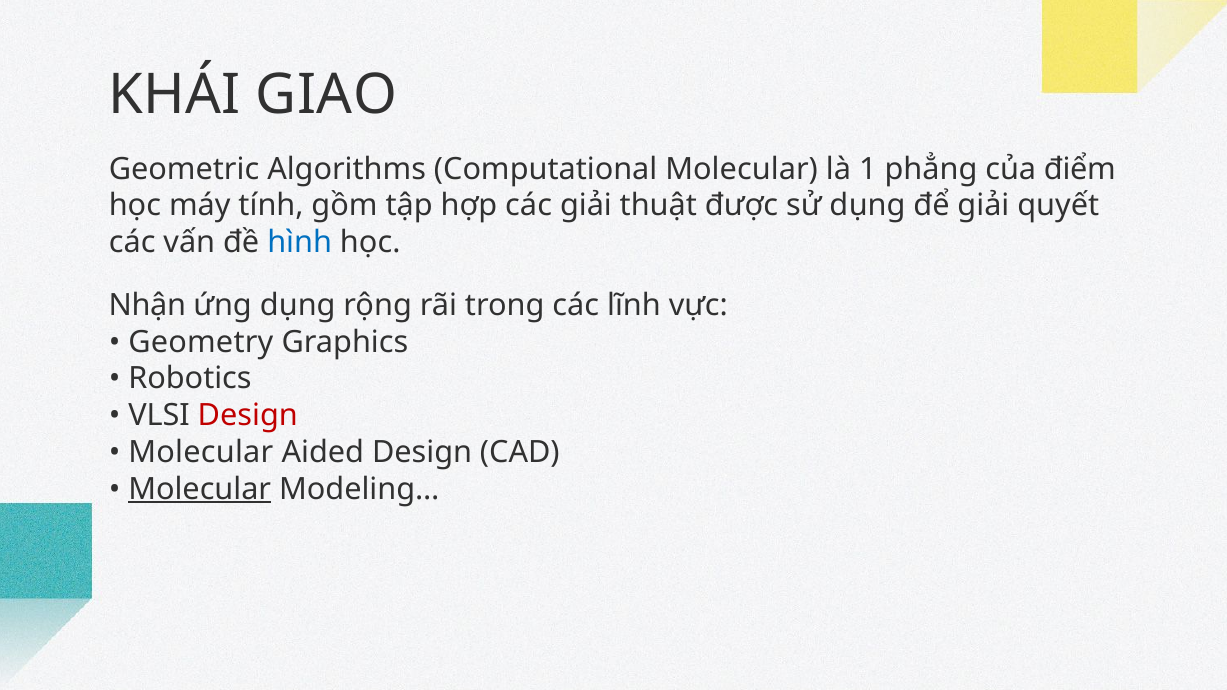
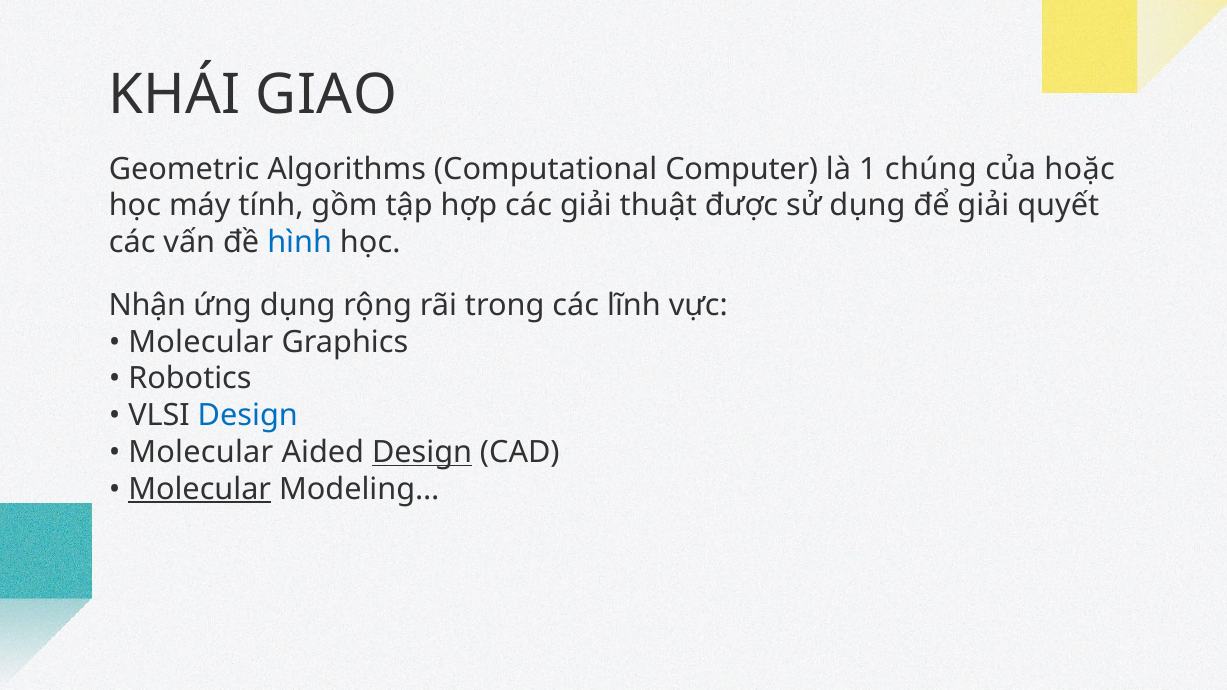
Computational Molecular: Molecular -> Computer
phẳng: phẳng -> chúng
điểm: điểm -> hoặc
Geometry at (201, 342): Geometry -> Molecular
Design at (248, 416) colour: red -> blue
Design at (422, 452) underline: none -> present
